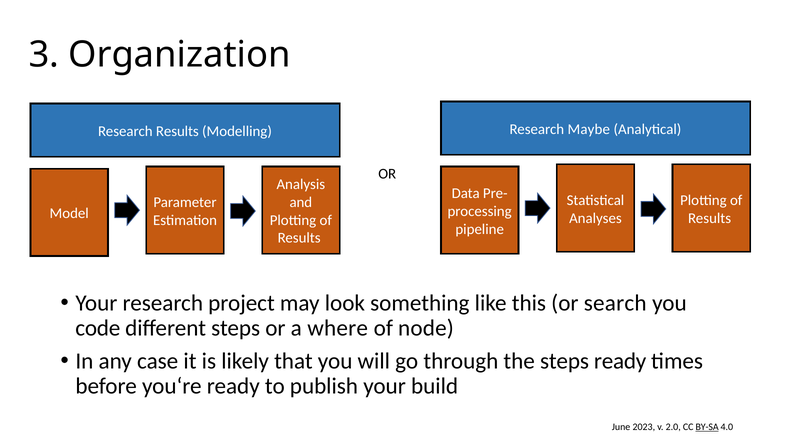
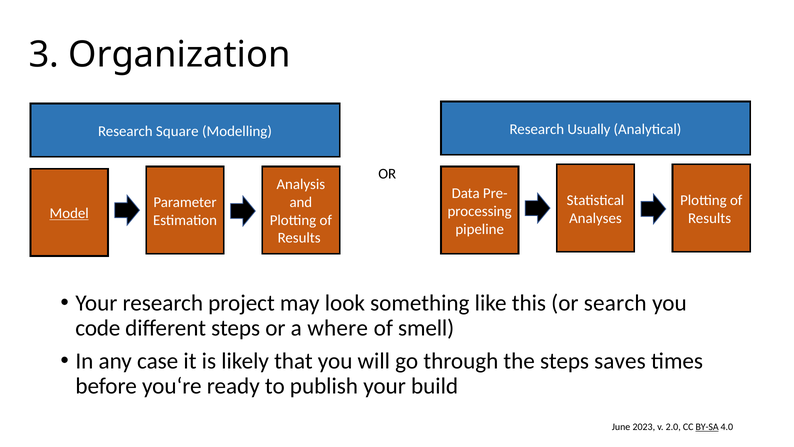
Maybe: Maybe -> Usually
Research Results: Results -> Square
Model underline: none -> present
node: node -> smell
steps ready: ready -> saves
